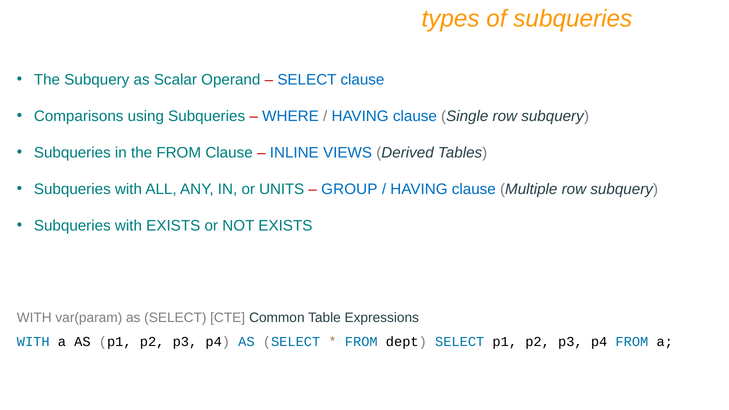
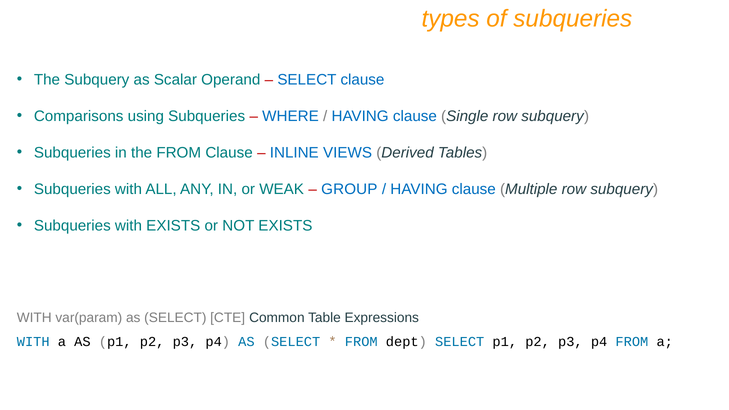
UNITS: UNITS -> WEAK
